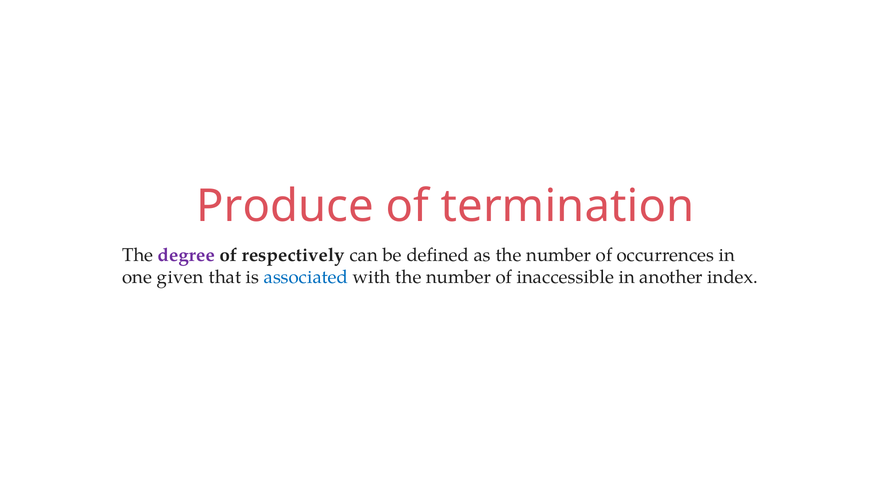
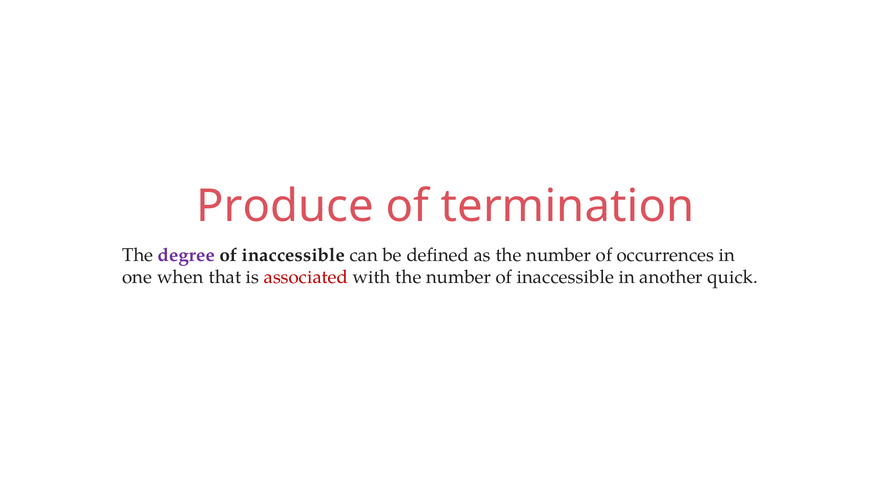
respectively at (293, 255): respectively -> inaccessible
given: given -> when
associated colour: blue -> red
index: index -> quick
